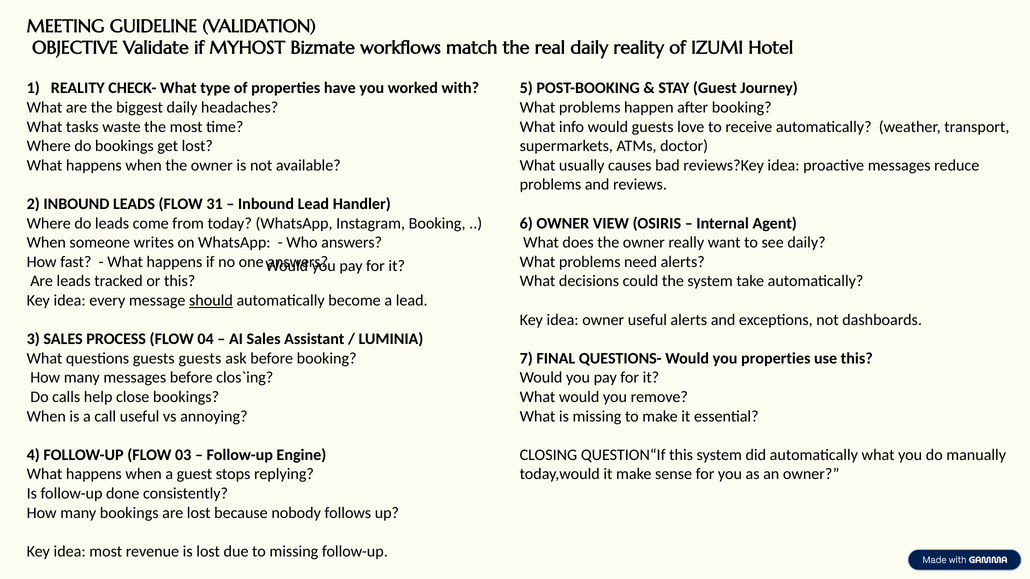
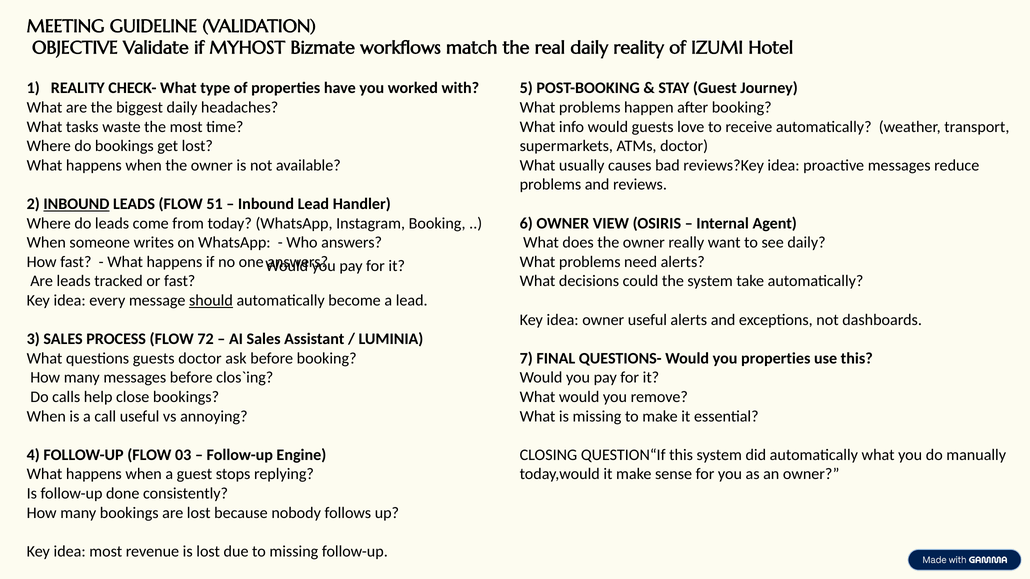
INBOUND at (76, 204) underline: none -> present
31: 31 -> 51
or this: this -> fast
04: 04 -> 72
guests guests: guests -> doctor
